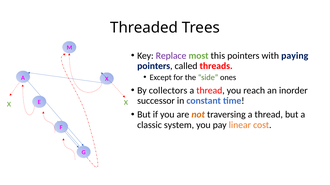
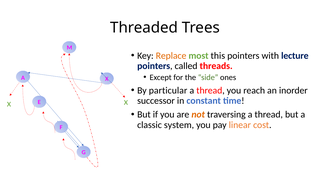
Replace colour: purple -> orange
paying: paying -> lecture
collectors: collectors -> particular
